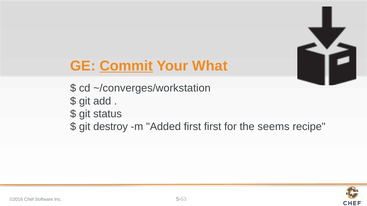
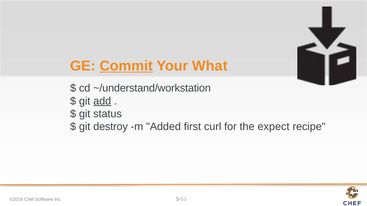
~/converges/workstation: ~/converges/workstation -> ~/understand/workstation
add underline: none -> present
first first: first -> curl
seems: seems -> expect
